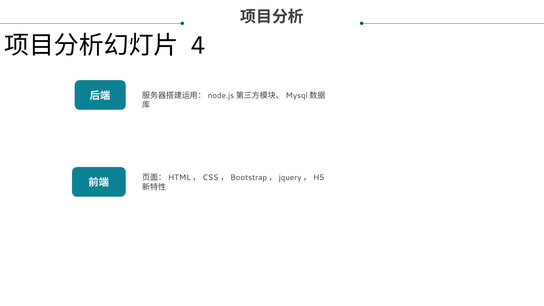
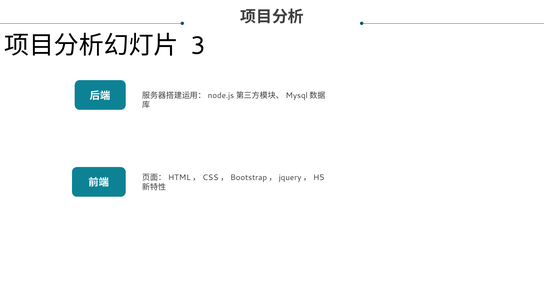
4: 4 -> 3
